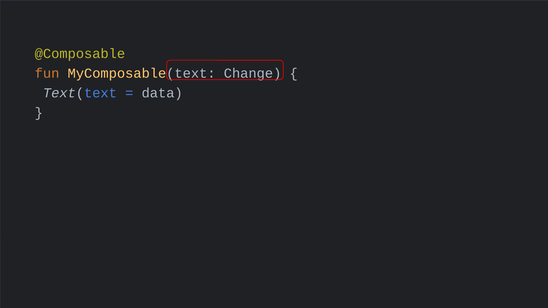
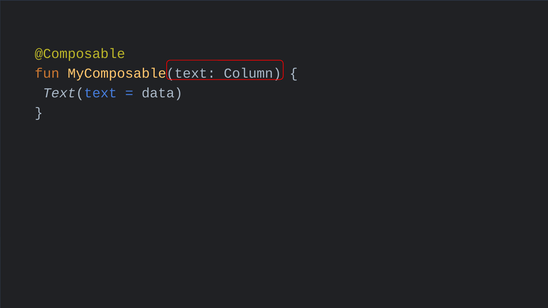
Change: Change -> Column
